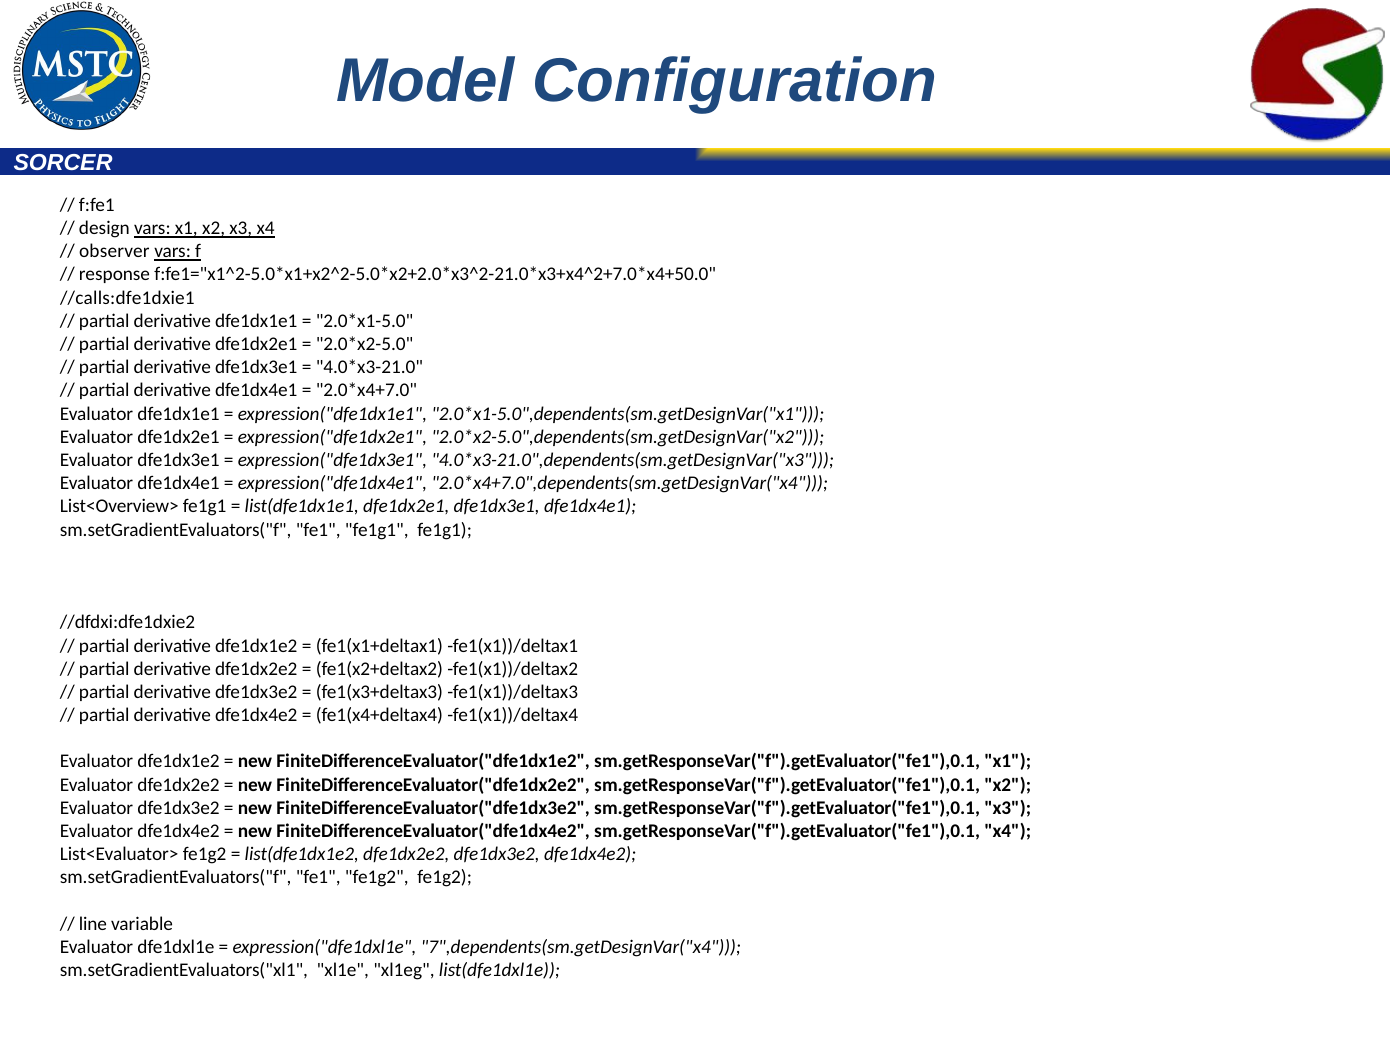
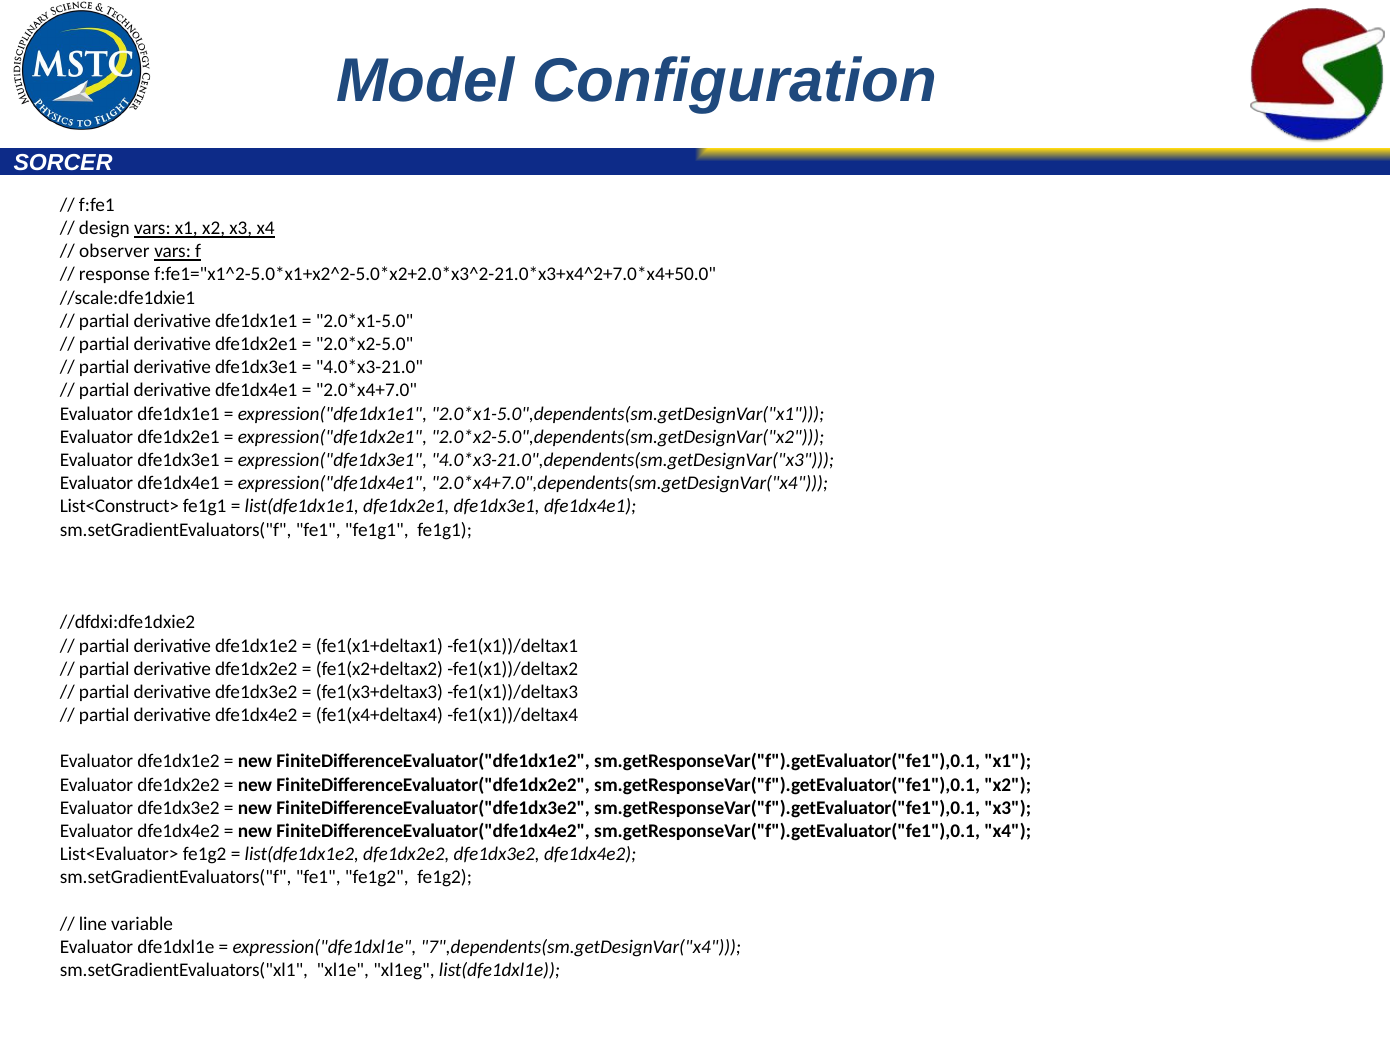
//calls:dfe1dxie1: //calls:dfe1dxie1 -> //scale:dfe1dxie1
List<Overview>: List<Overview> -> List<Construct>
